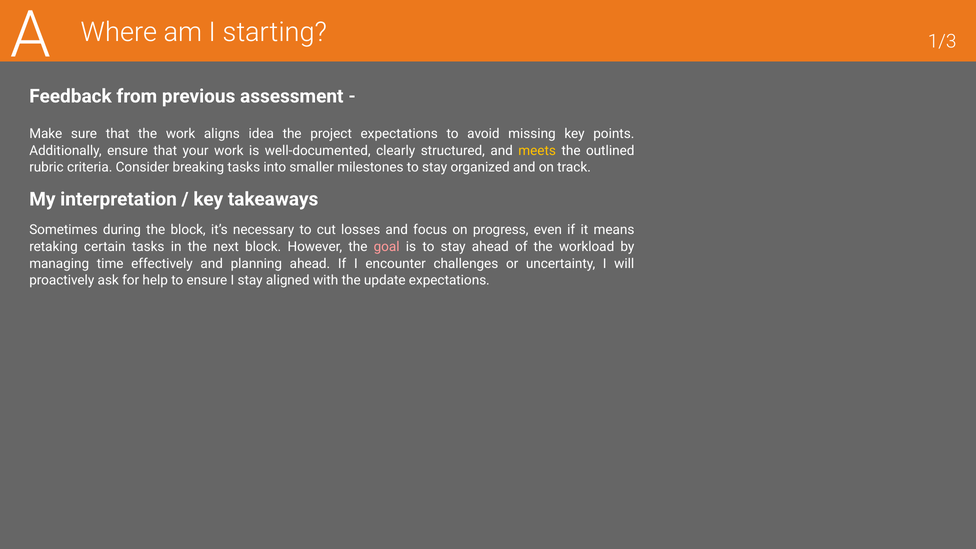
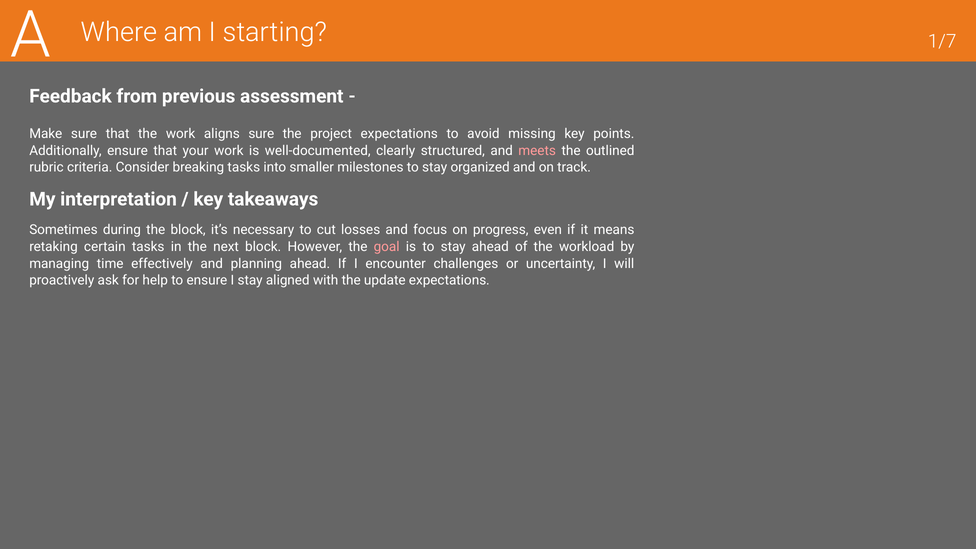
1/3: 1/3 -> 1/7
aligns idea: idea -> sure
meets colour: yellow -> pink
